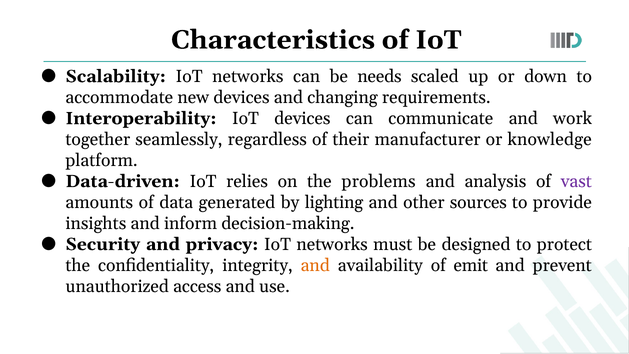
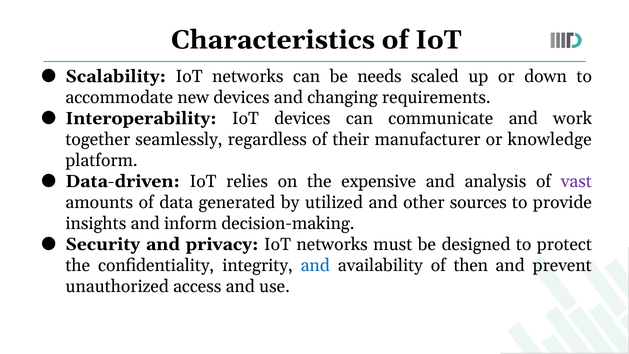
problems: problems -> expensive
lighting: lighting -> utilized
and at (315, 265) colour: orange -> blue
emit: emit -> then
